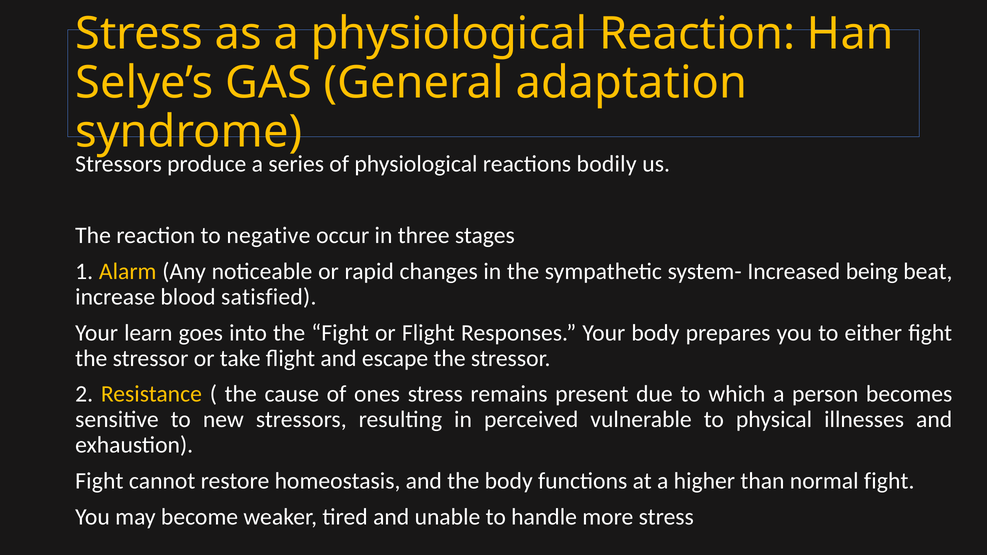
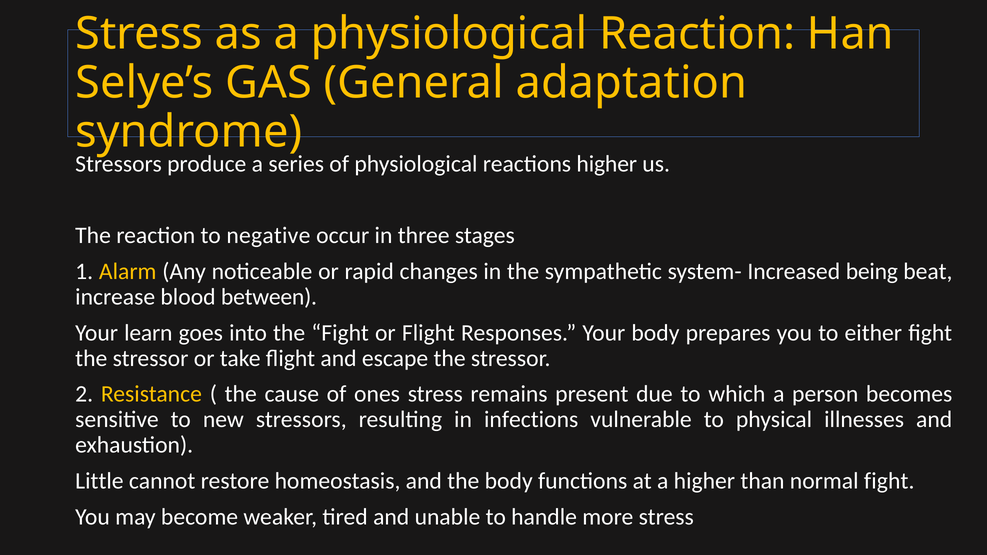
reactions bodily: bodily -> higher
satisfied: satisfied -> between
perceived: perceived -> infections
Fight at (99, 481): Fight -> Little
